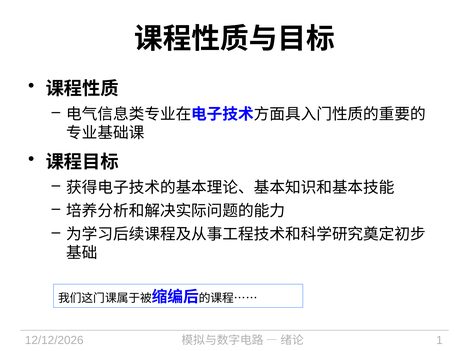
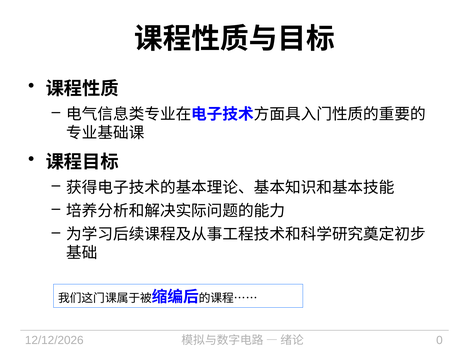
1: 1 -> 0
